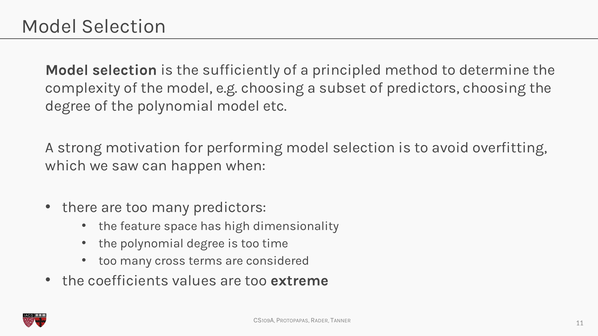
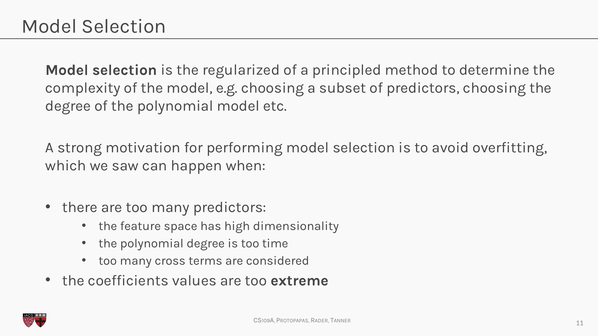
sufficiently: sufficiently -> regularized
